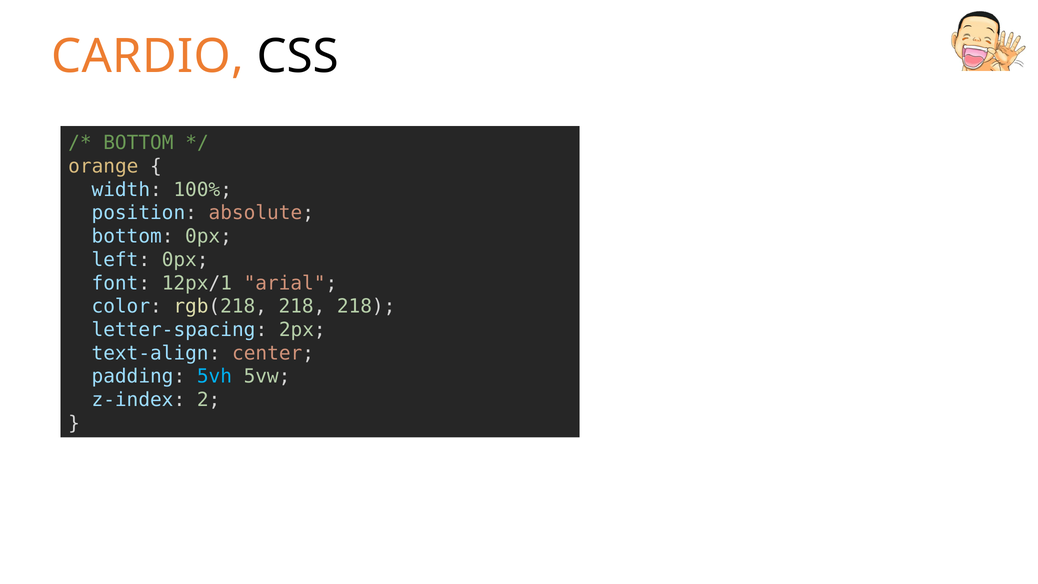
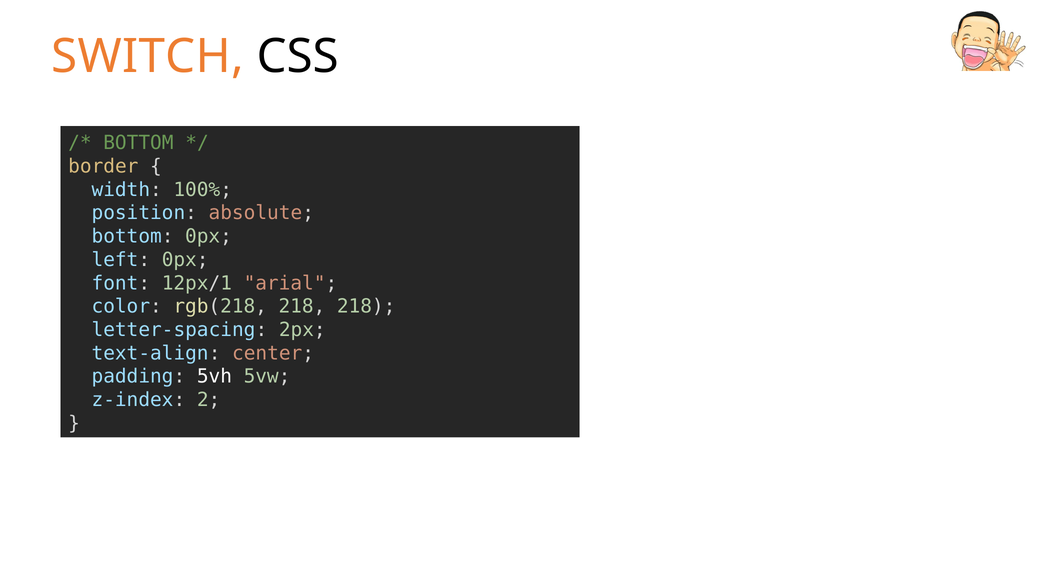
CARDIO: CARDIO -> SWITCH
orange: orange -> border
5vh colour: light blue -> white
